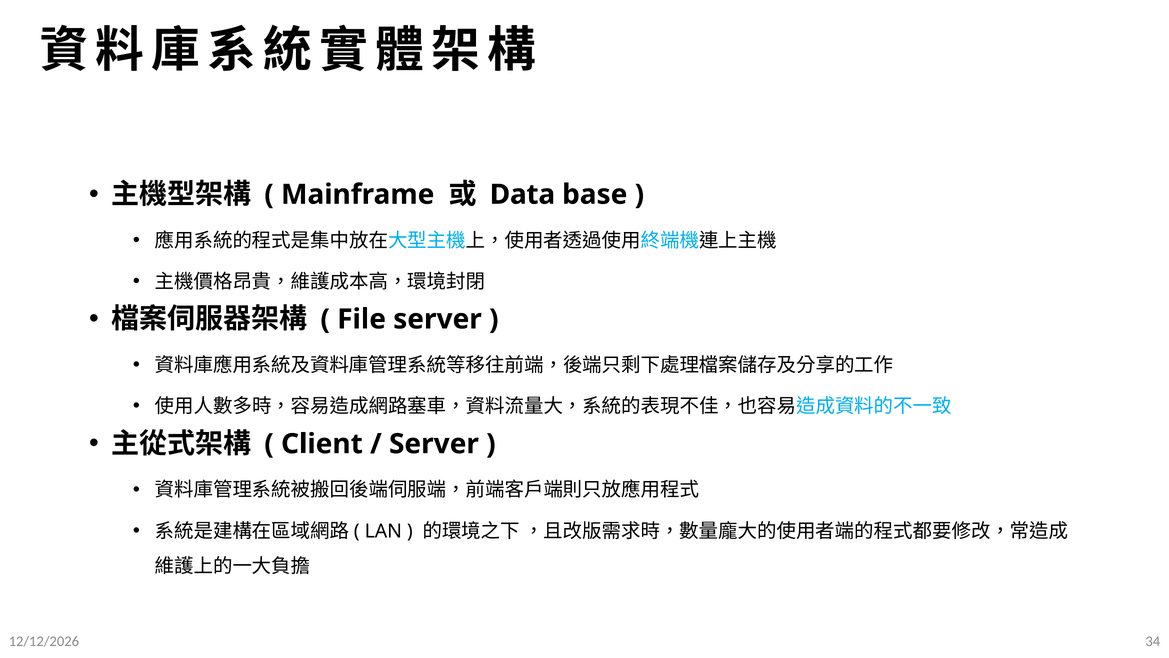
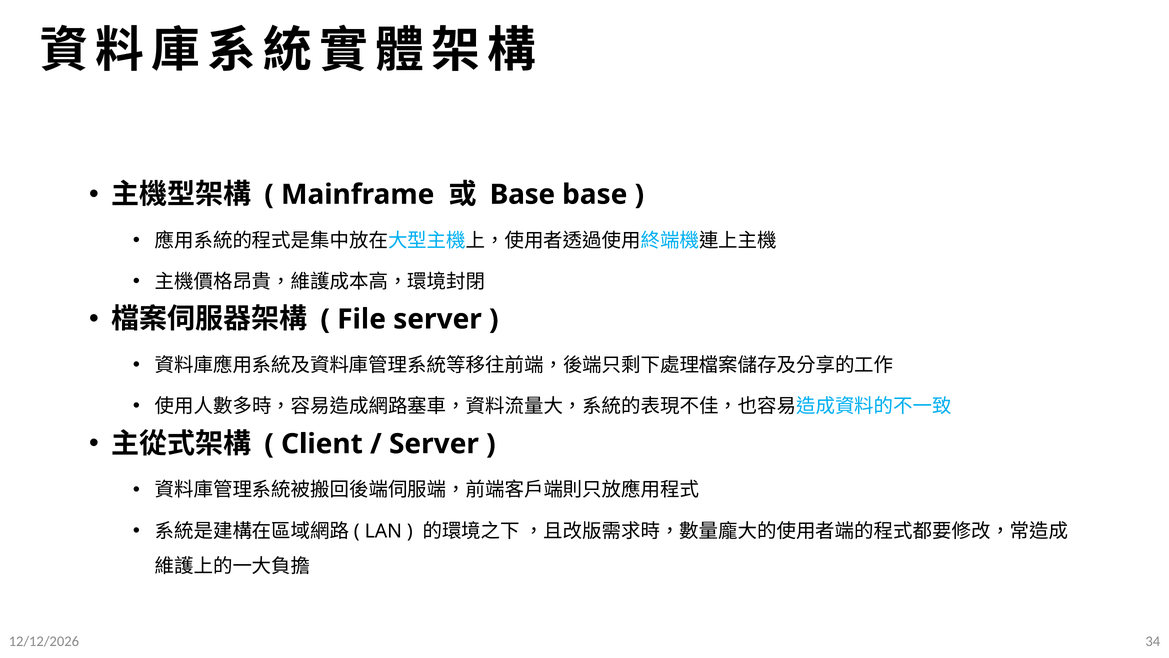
Data at (522, 194): Data -> Base
